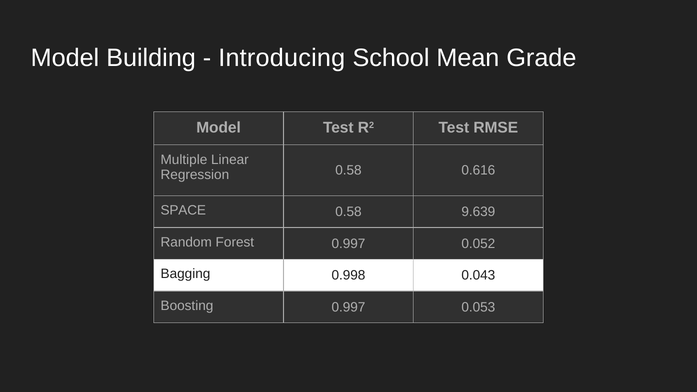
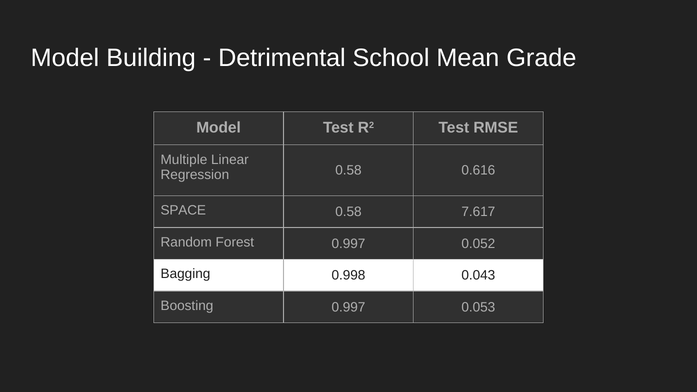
Introducing: Introducing -> Detrimental
9.639: 9.639 -> 7.617
